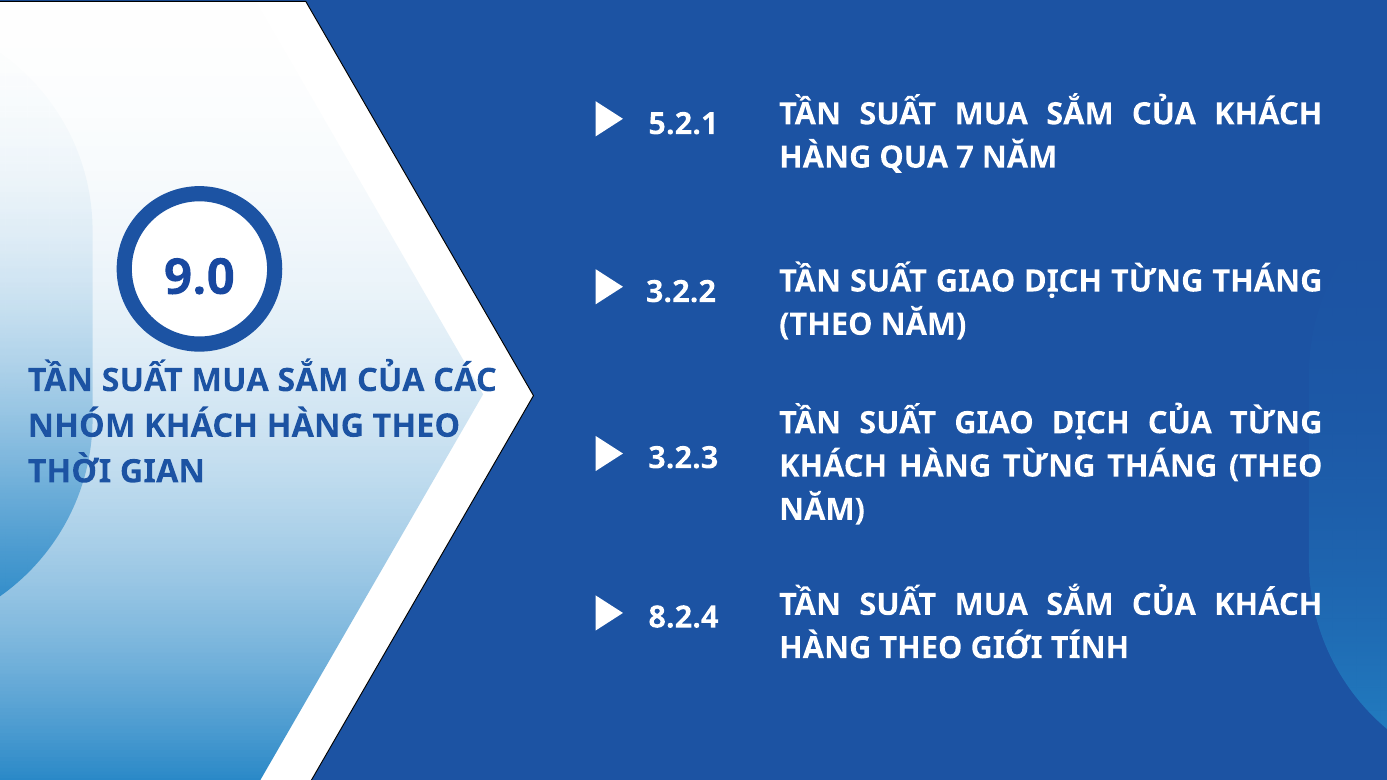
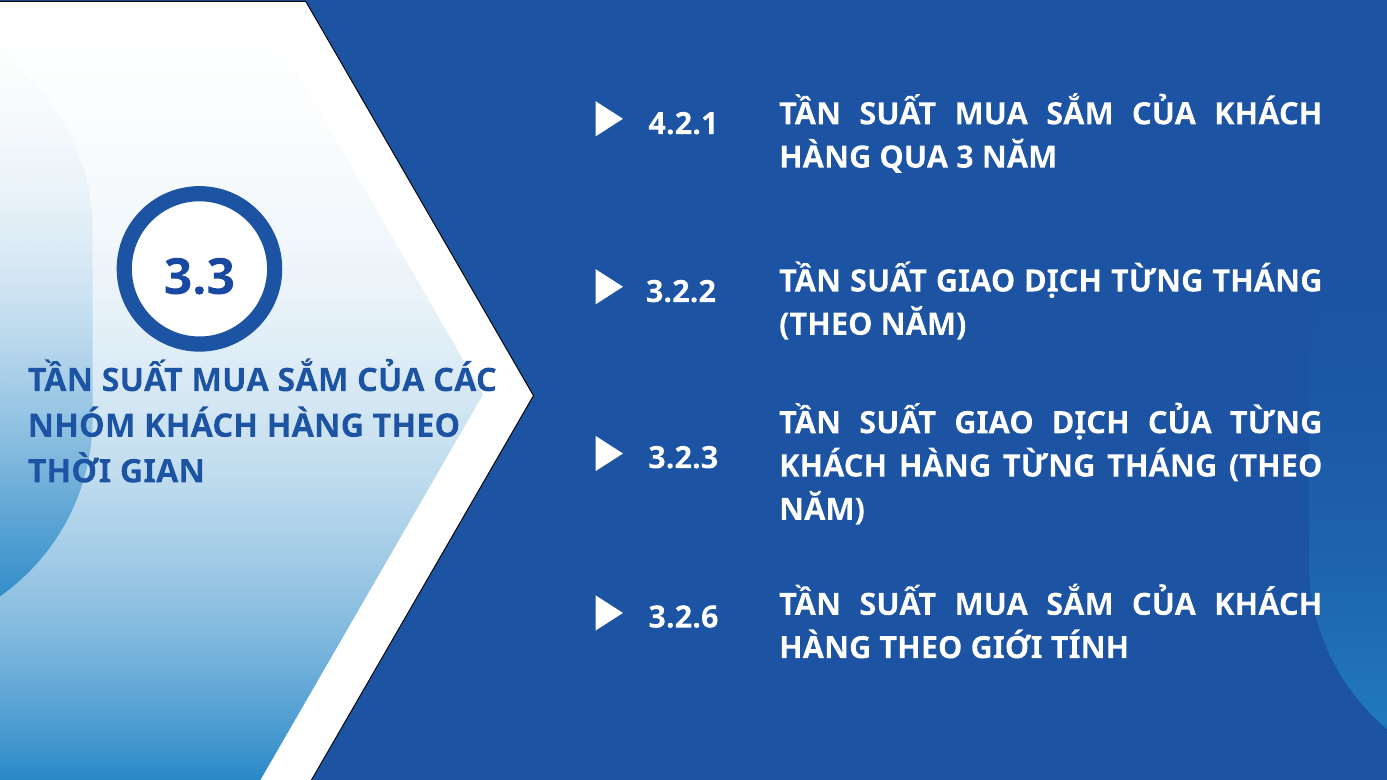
5.2.1: 5.2.1 -> 4.2.1
7: 7 -> 3
9.0: 9.0 -> 3.3
8.2.4: 8.2.4 -> 3.2.6
